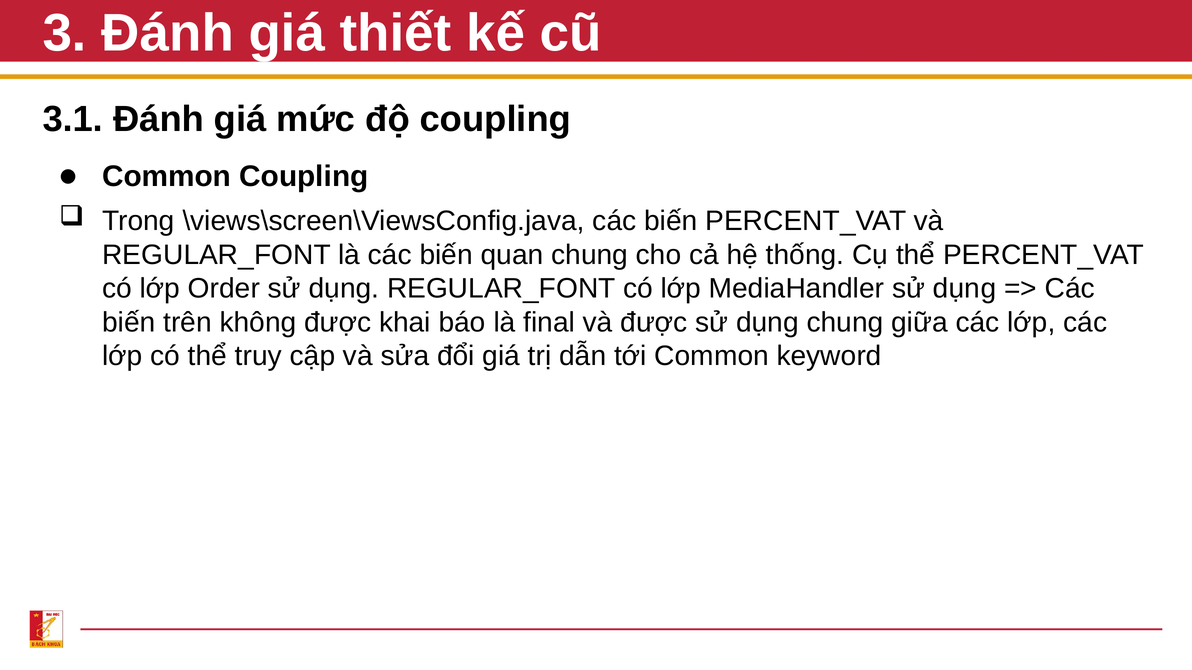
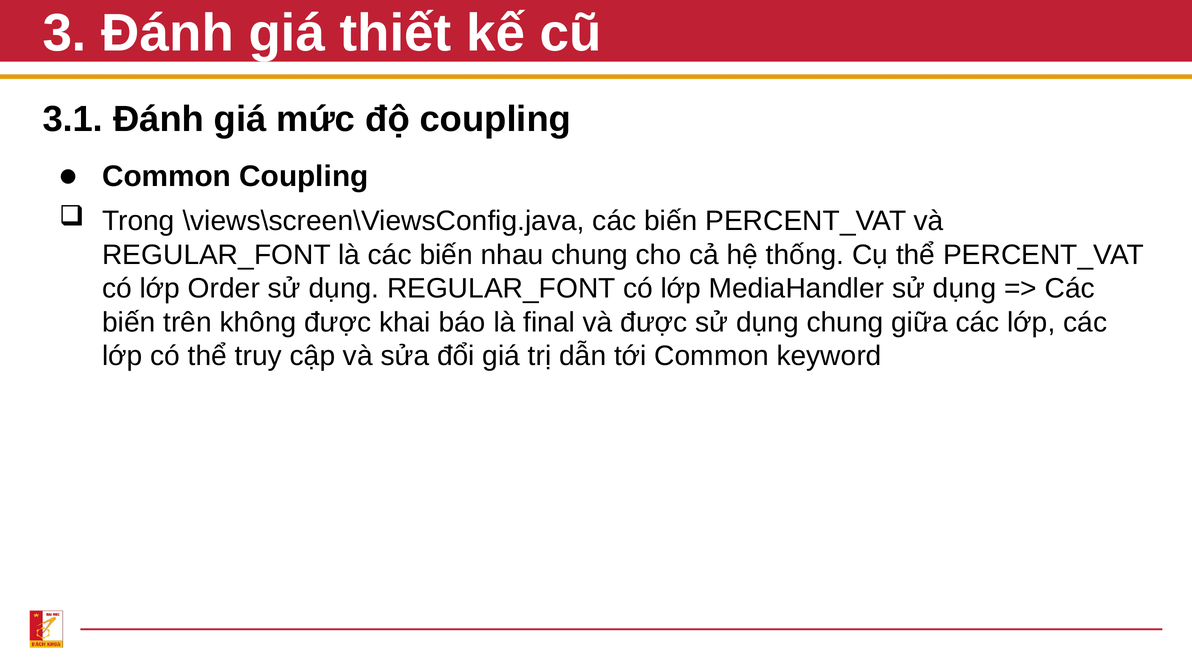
quan: quan -> nhau
